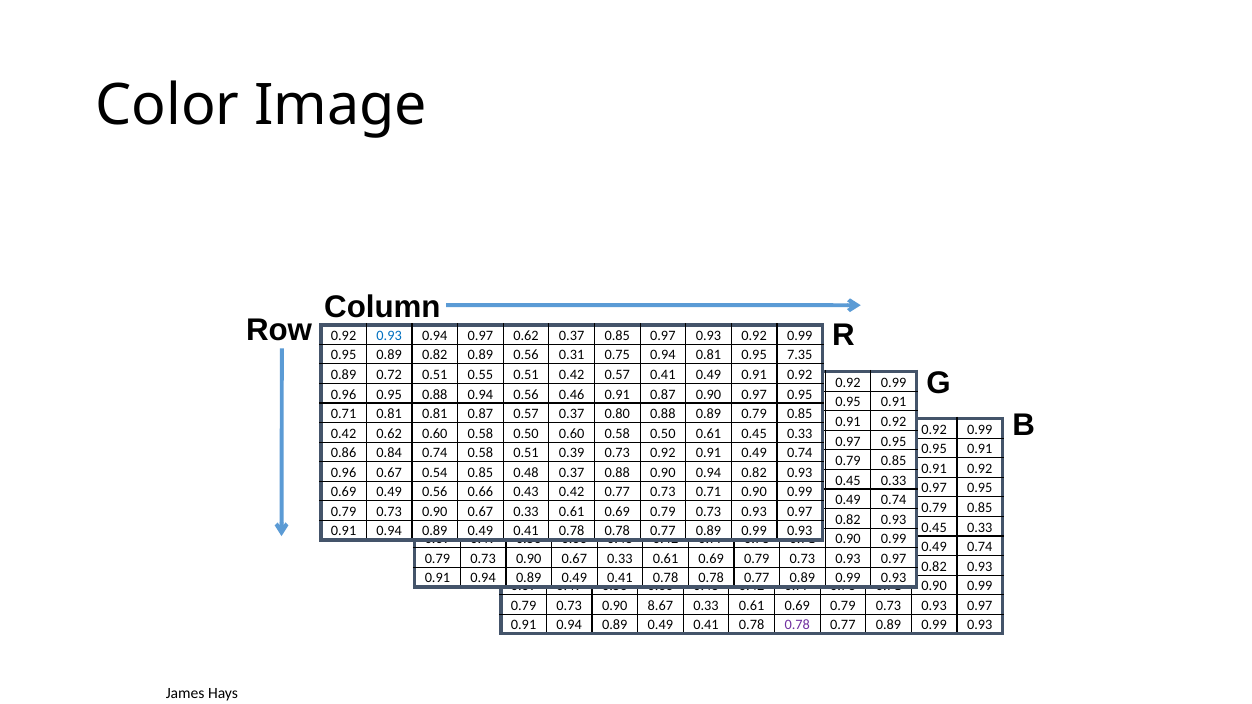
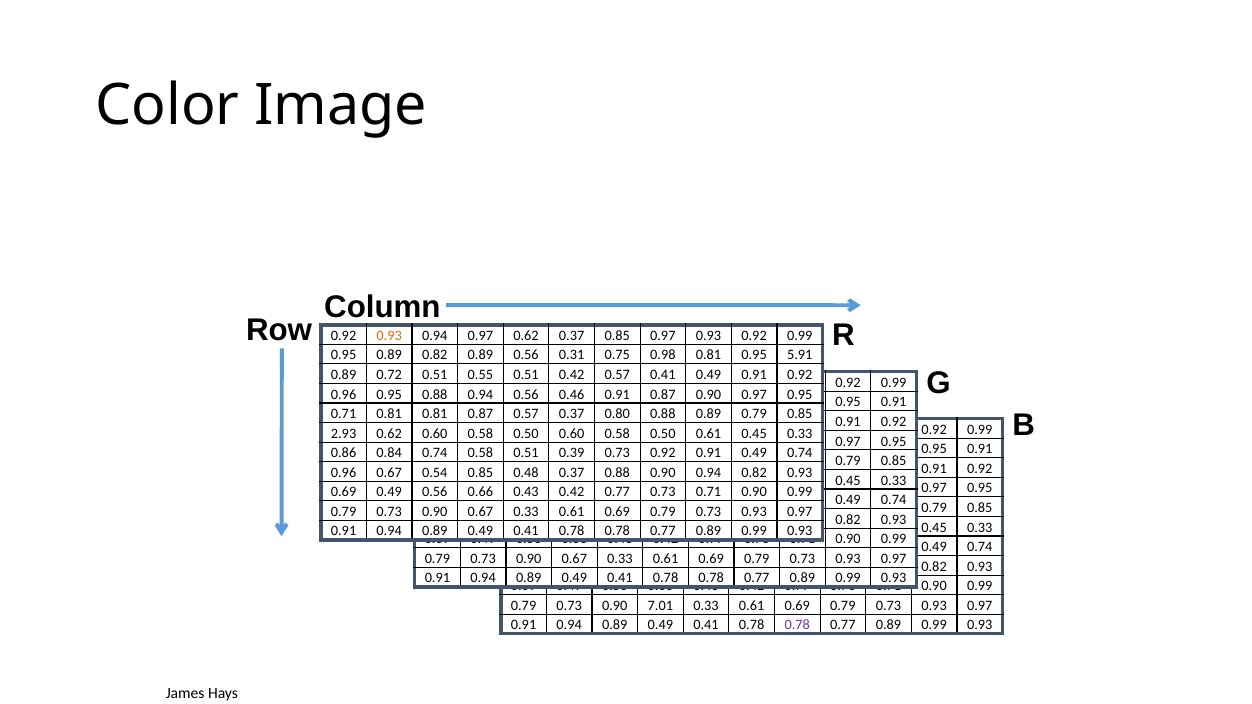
0.93 at (389, 336) colour: blue -> orange
0.75 0.94: 0.94 -> 0.98
7.35: 7.35 -> 5.91
0.42 at (344, 434): 0.42 -> 2.93
8.67: 8.67 -> 7.01
